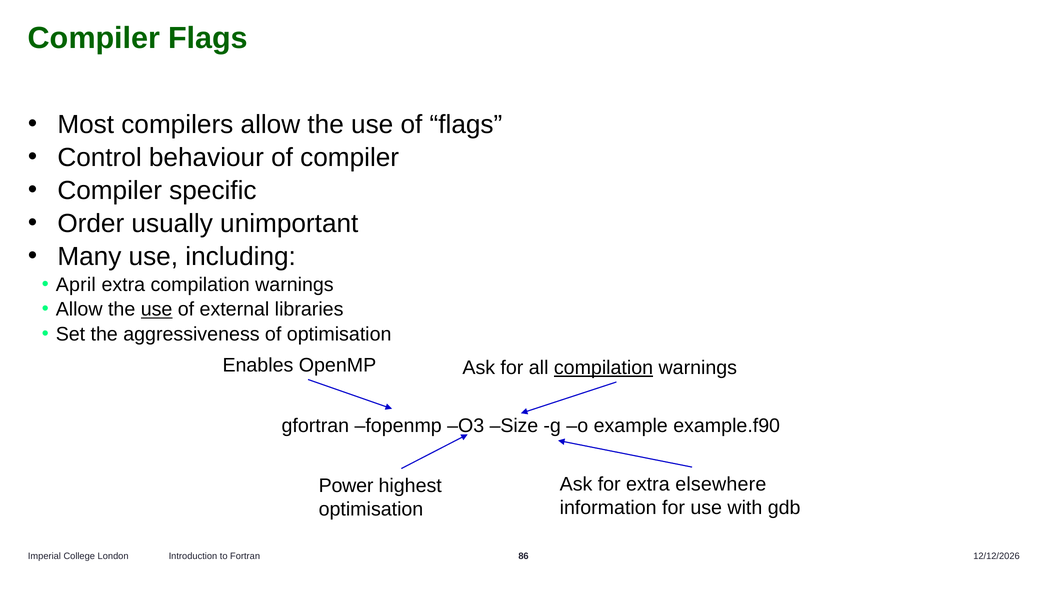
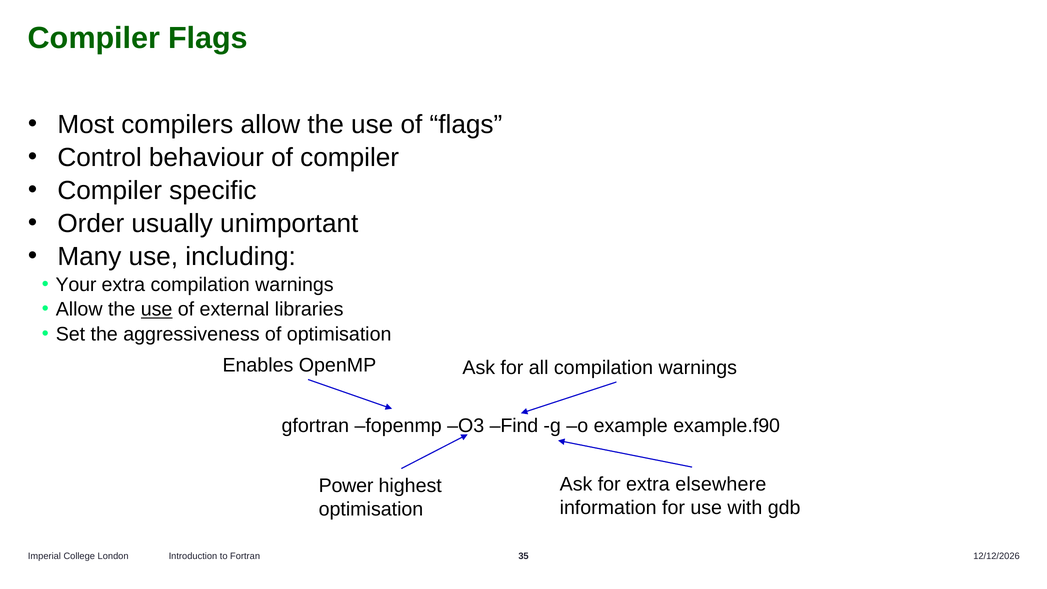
April: April -> Your
compilation at (604, 368) underline: present -> none
Size: Size -> Find
86: 86 -> 35
